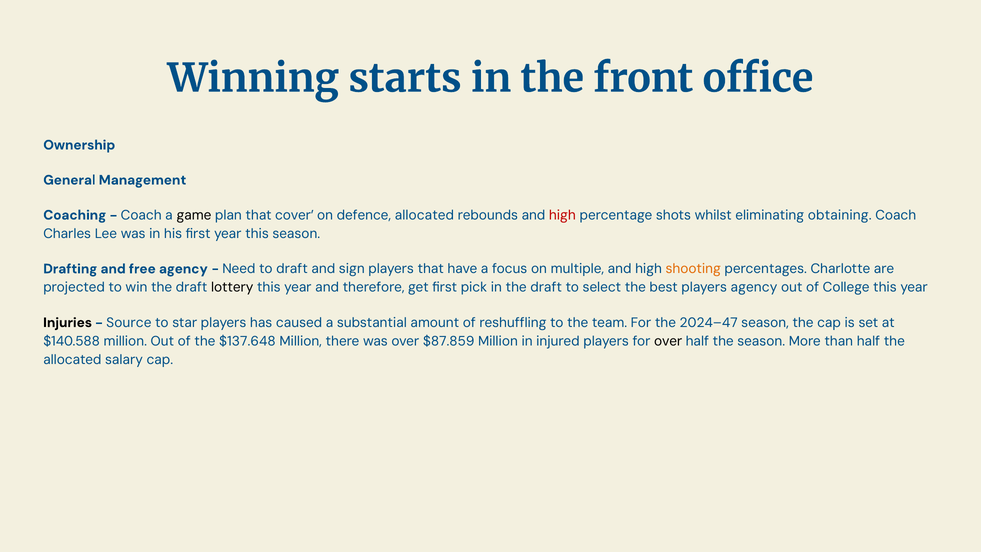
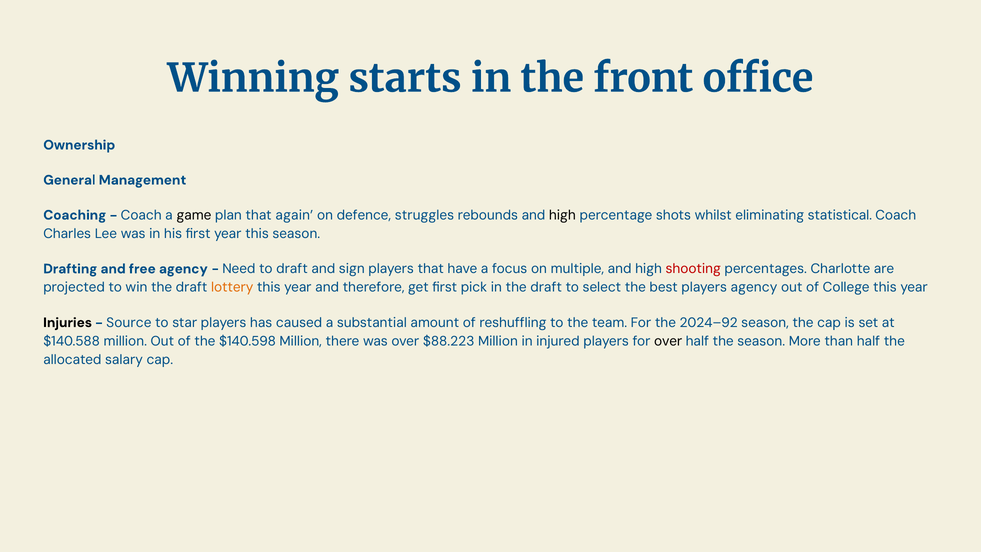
cover: cover -> again
defence allocated: allocated -> struggles
high at (562, 215) colour: red -> black
obtaining: obtaining -> statistical
shooting colour: orange -> red
lottery colour: black -> orange
2024–47: 2024–47 -> 2024–92
$137.648: $137.648 -> $140.598
$87.859: $87.859 -> $88.223
